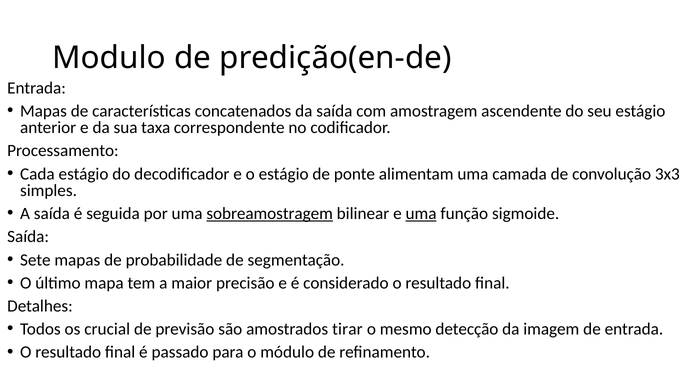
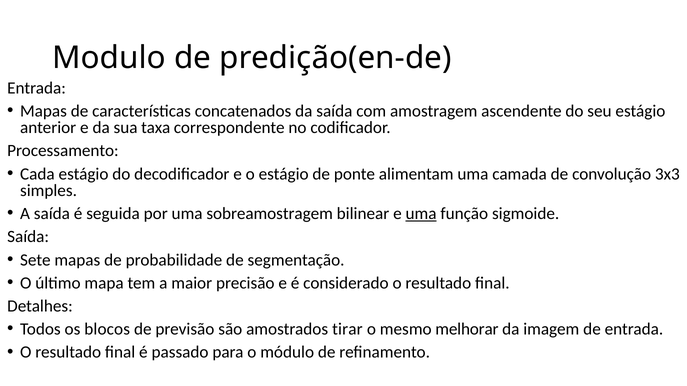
sobreamostragem underline: present -> none
crucial: crucial -> blocos
detecção: detecção -> melhorar
